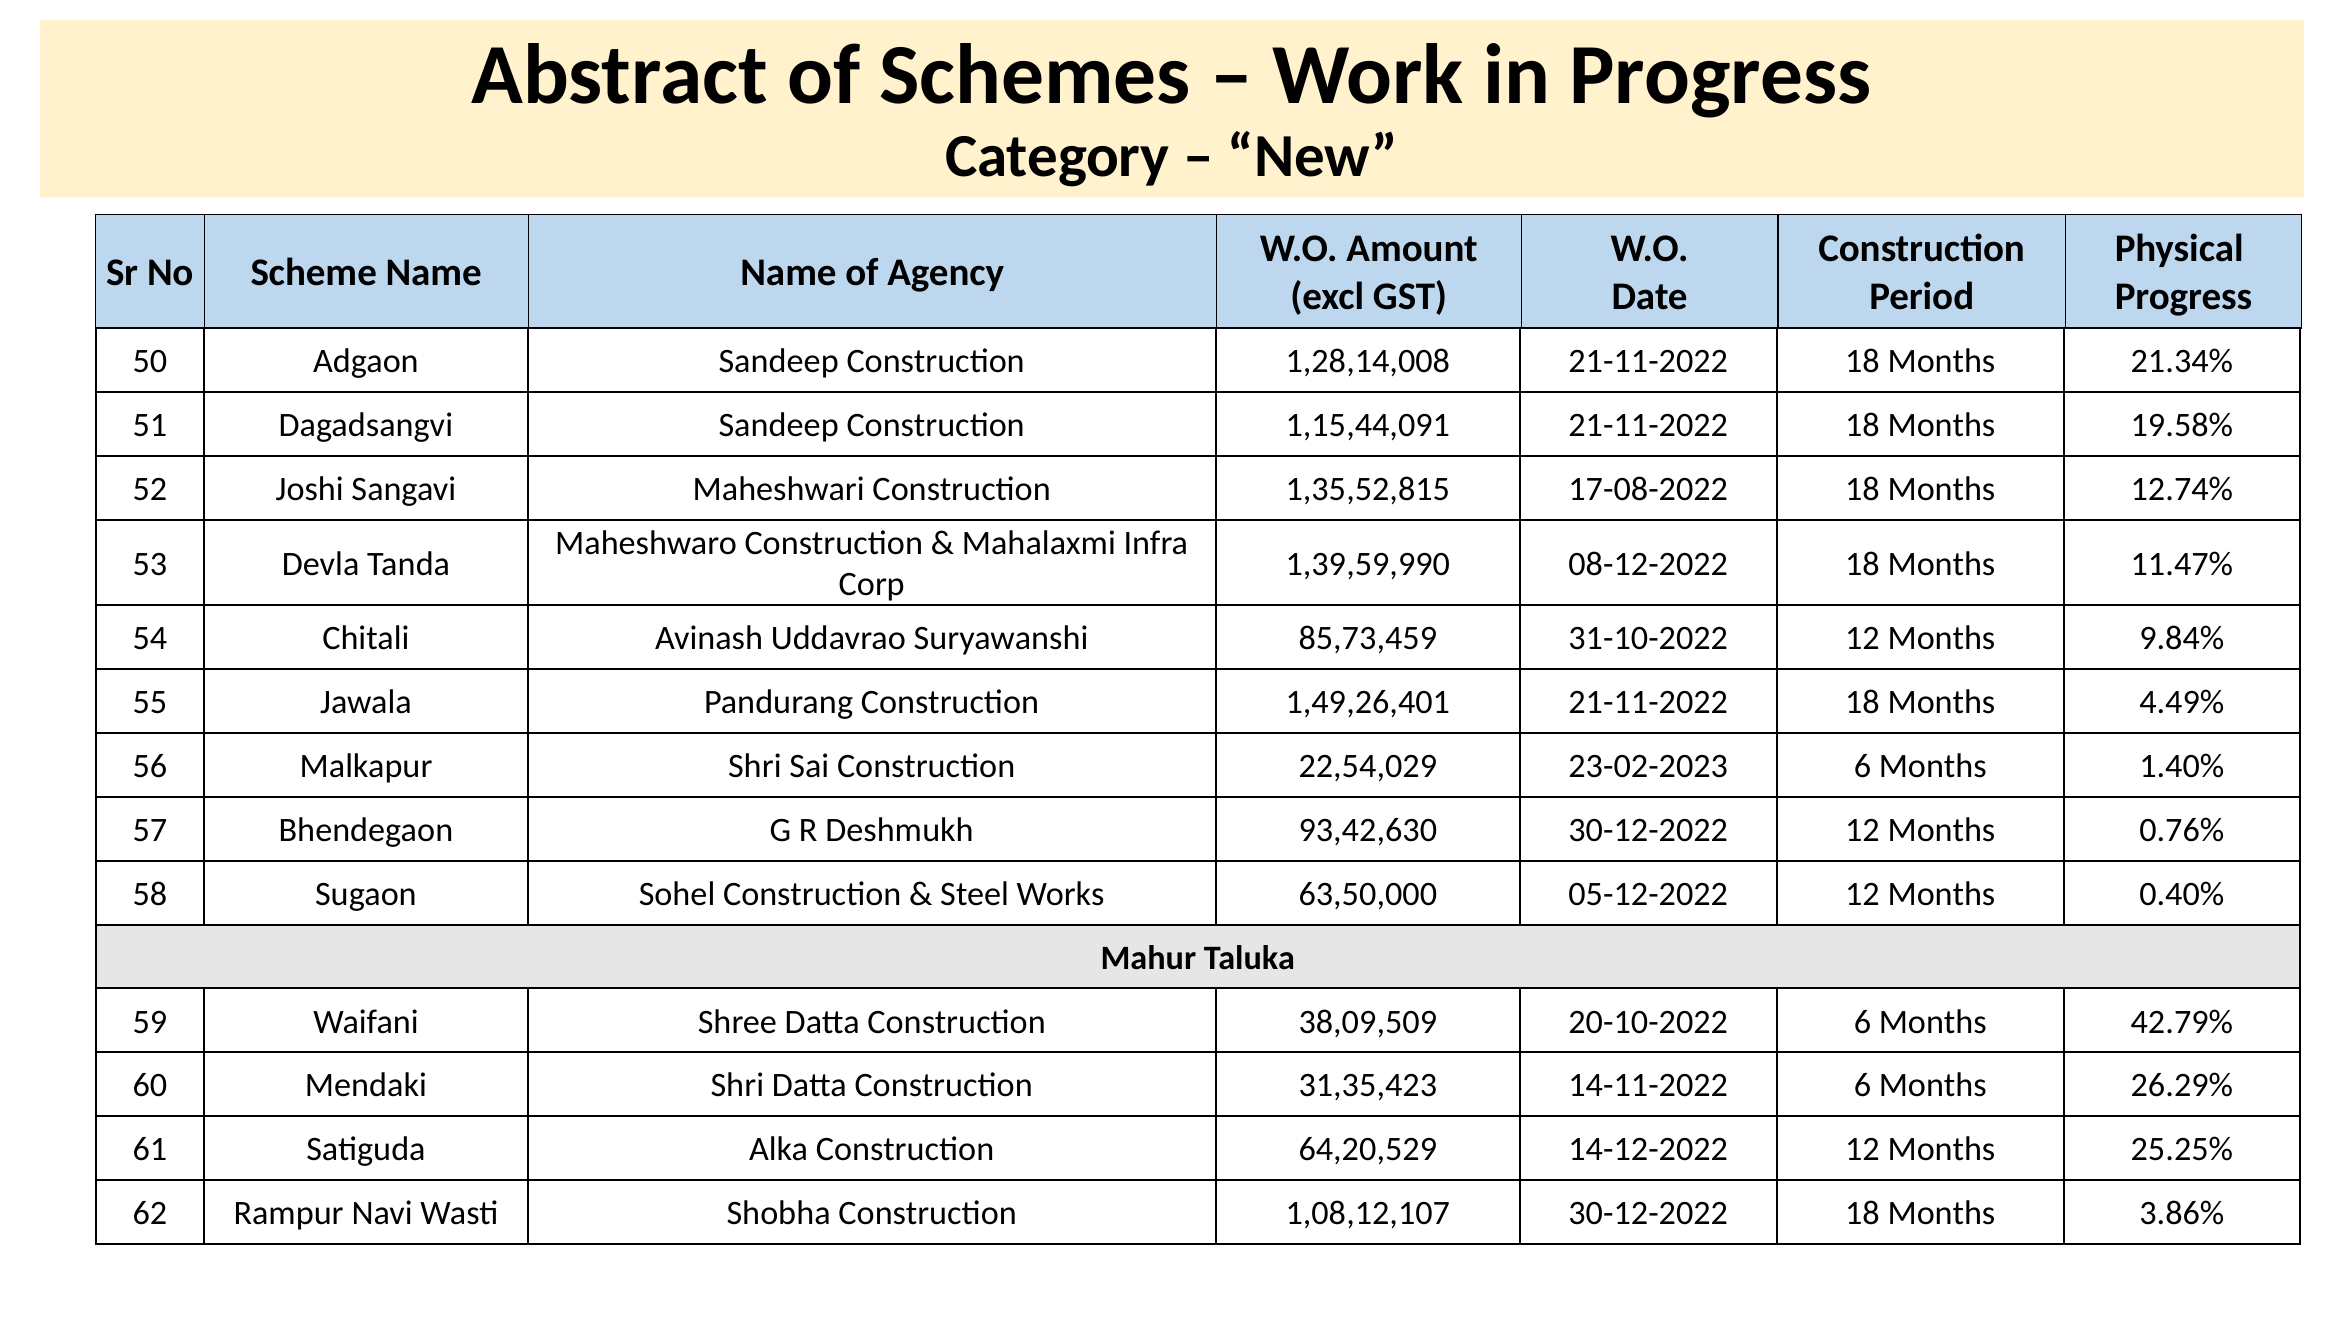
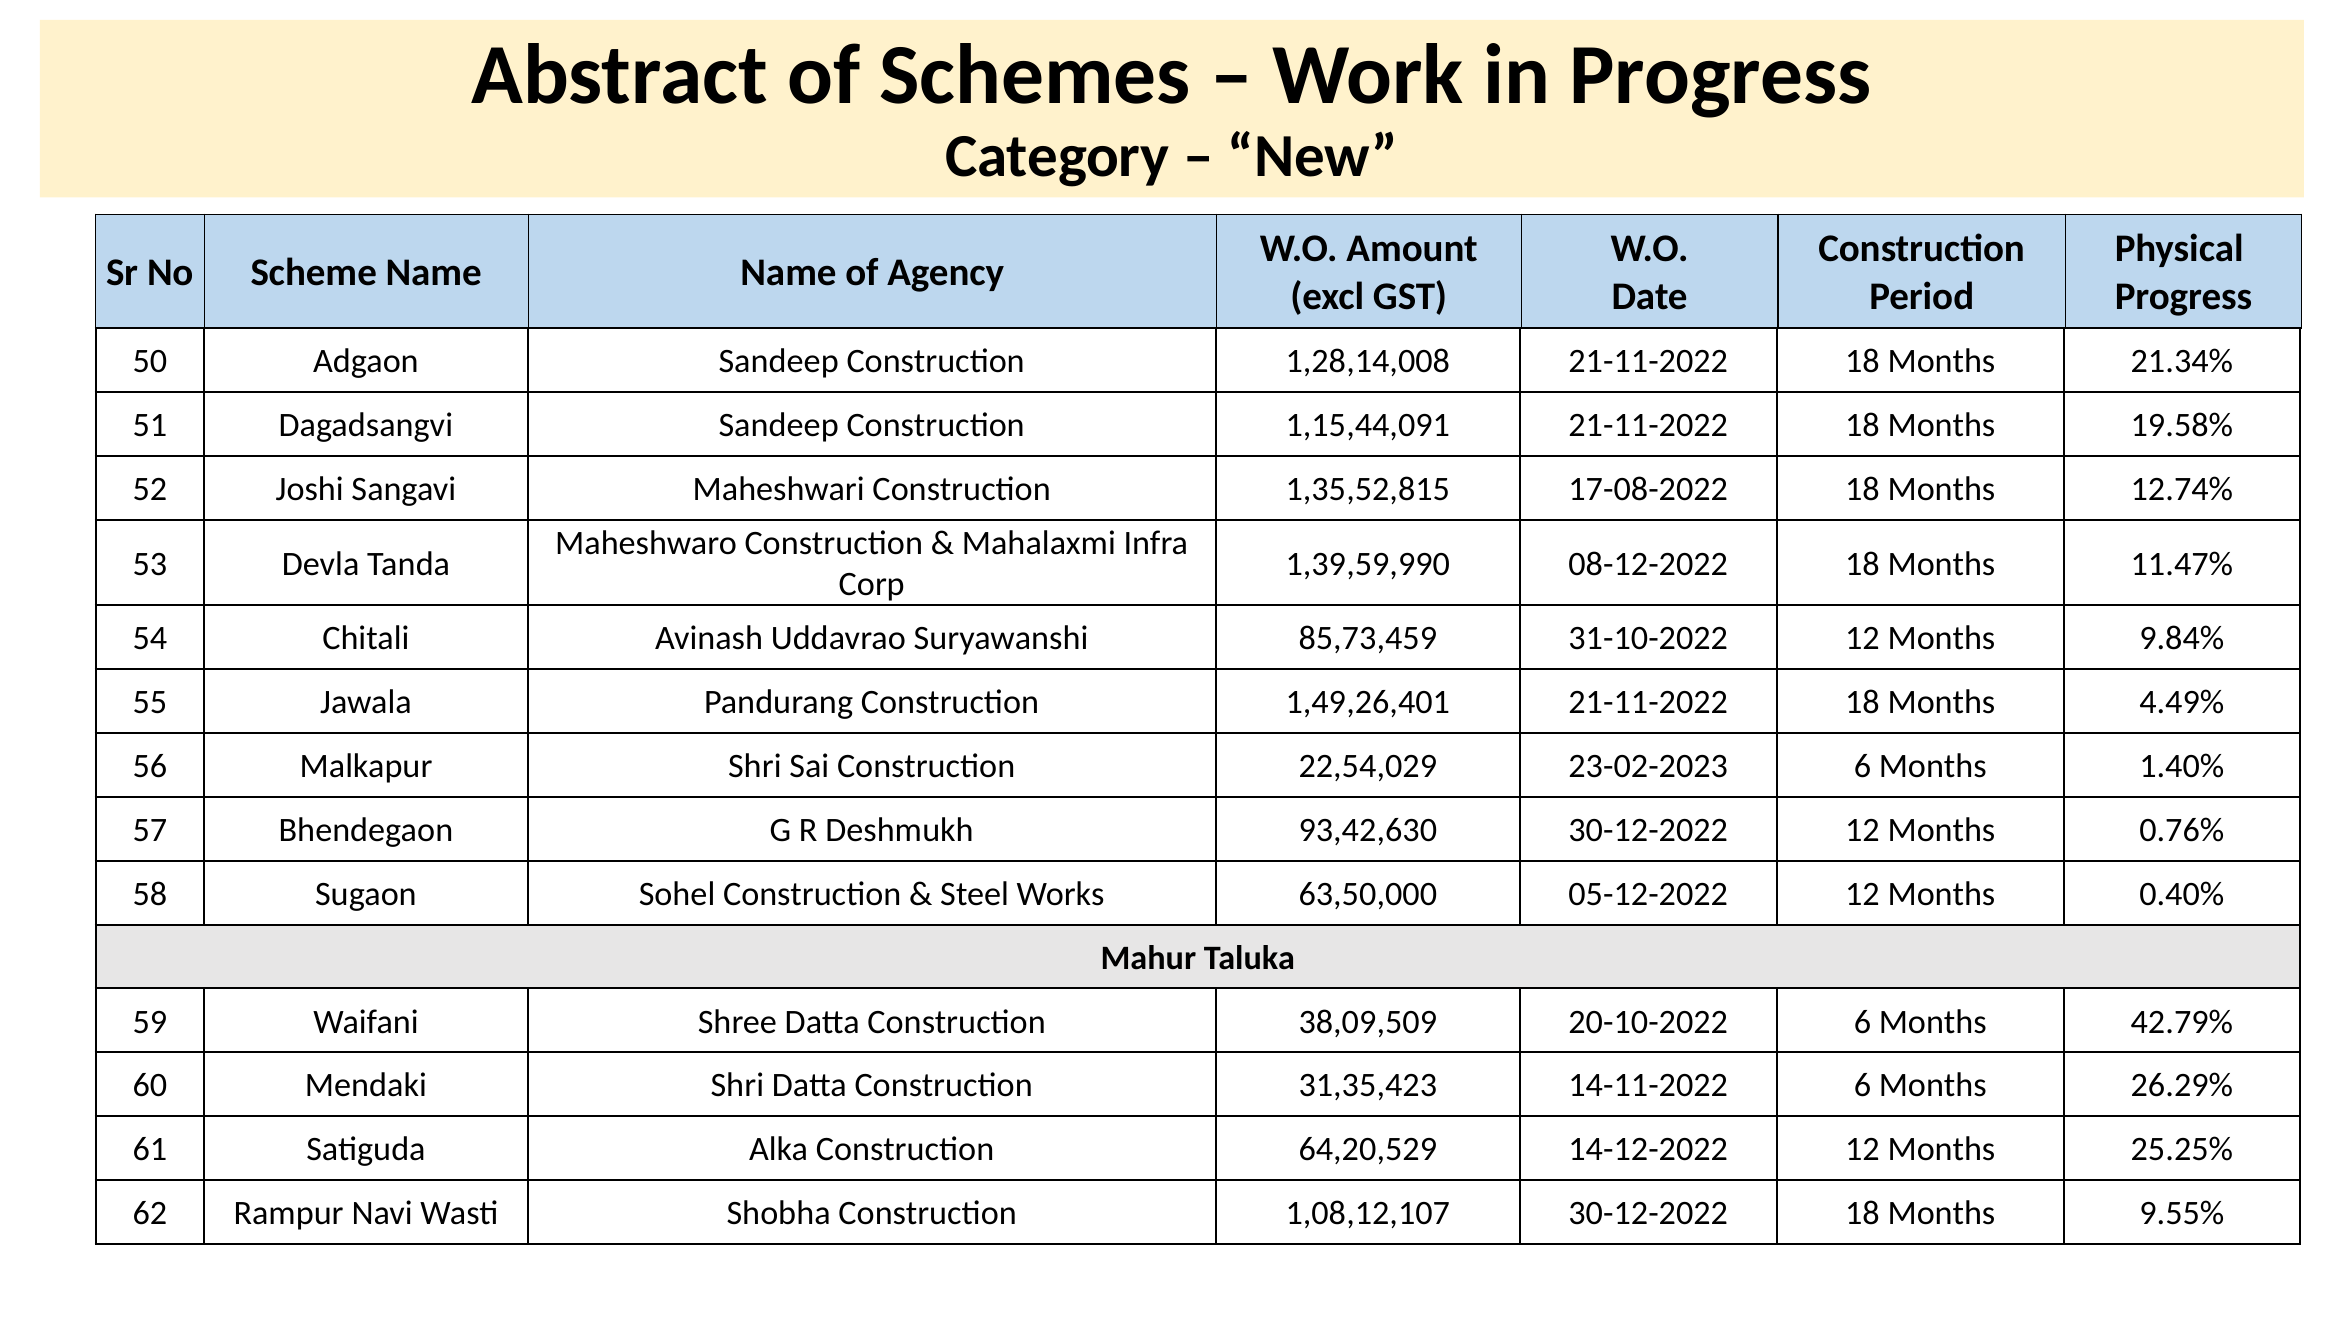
3.86%: 3.86% -> 9.55%
